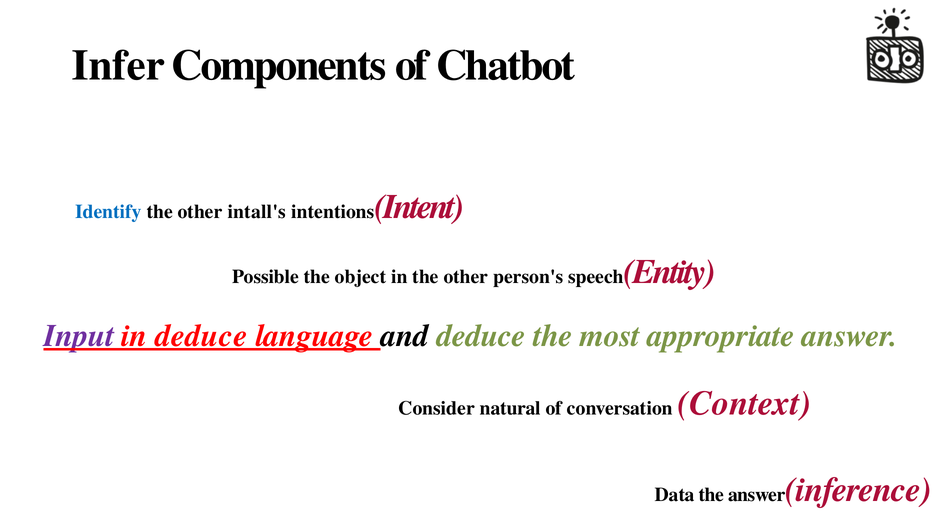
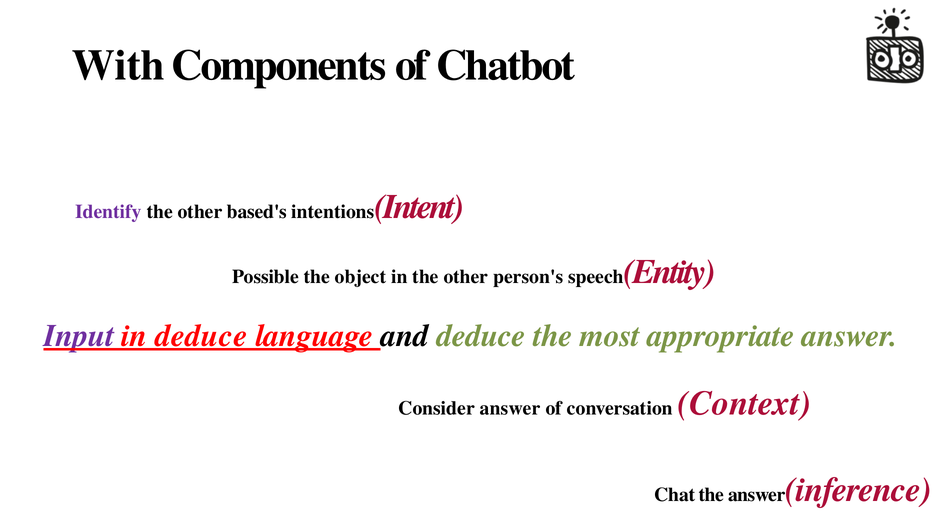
Infer: Infer -> With
Identify colour: blue -> purple
intall's: intall's -> based's
Consider natural: natural -> answer
Data: Data -> Chat
